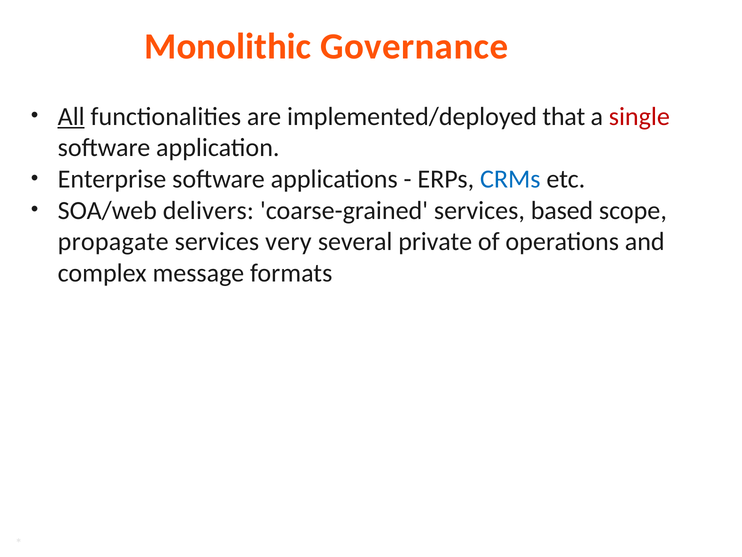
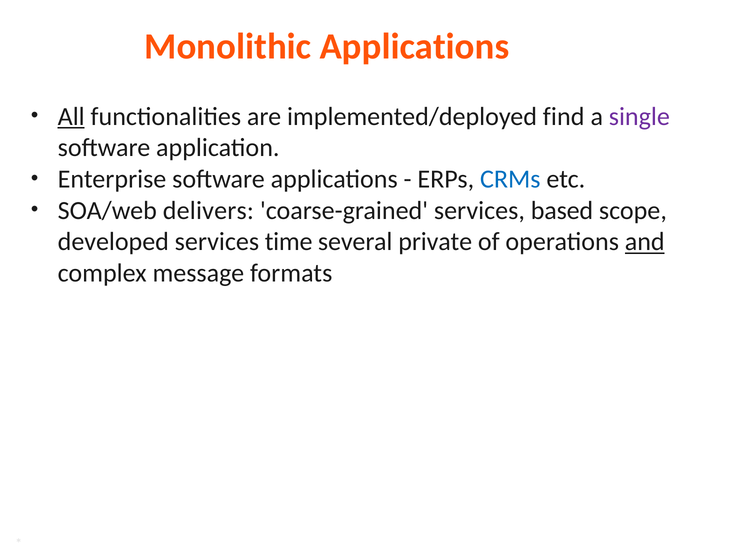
Monolithic Governance: Governance -> Applications
that: that -> find
single colour: red -> purple
propagate: propagate -> developed
very: very -> time
and underline: none -> present
